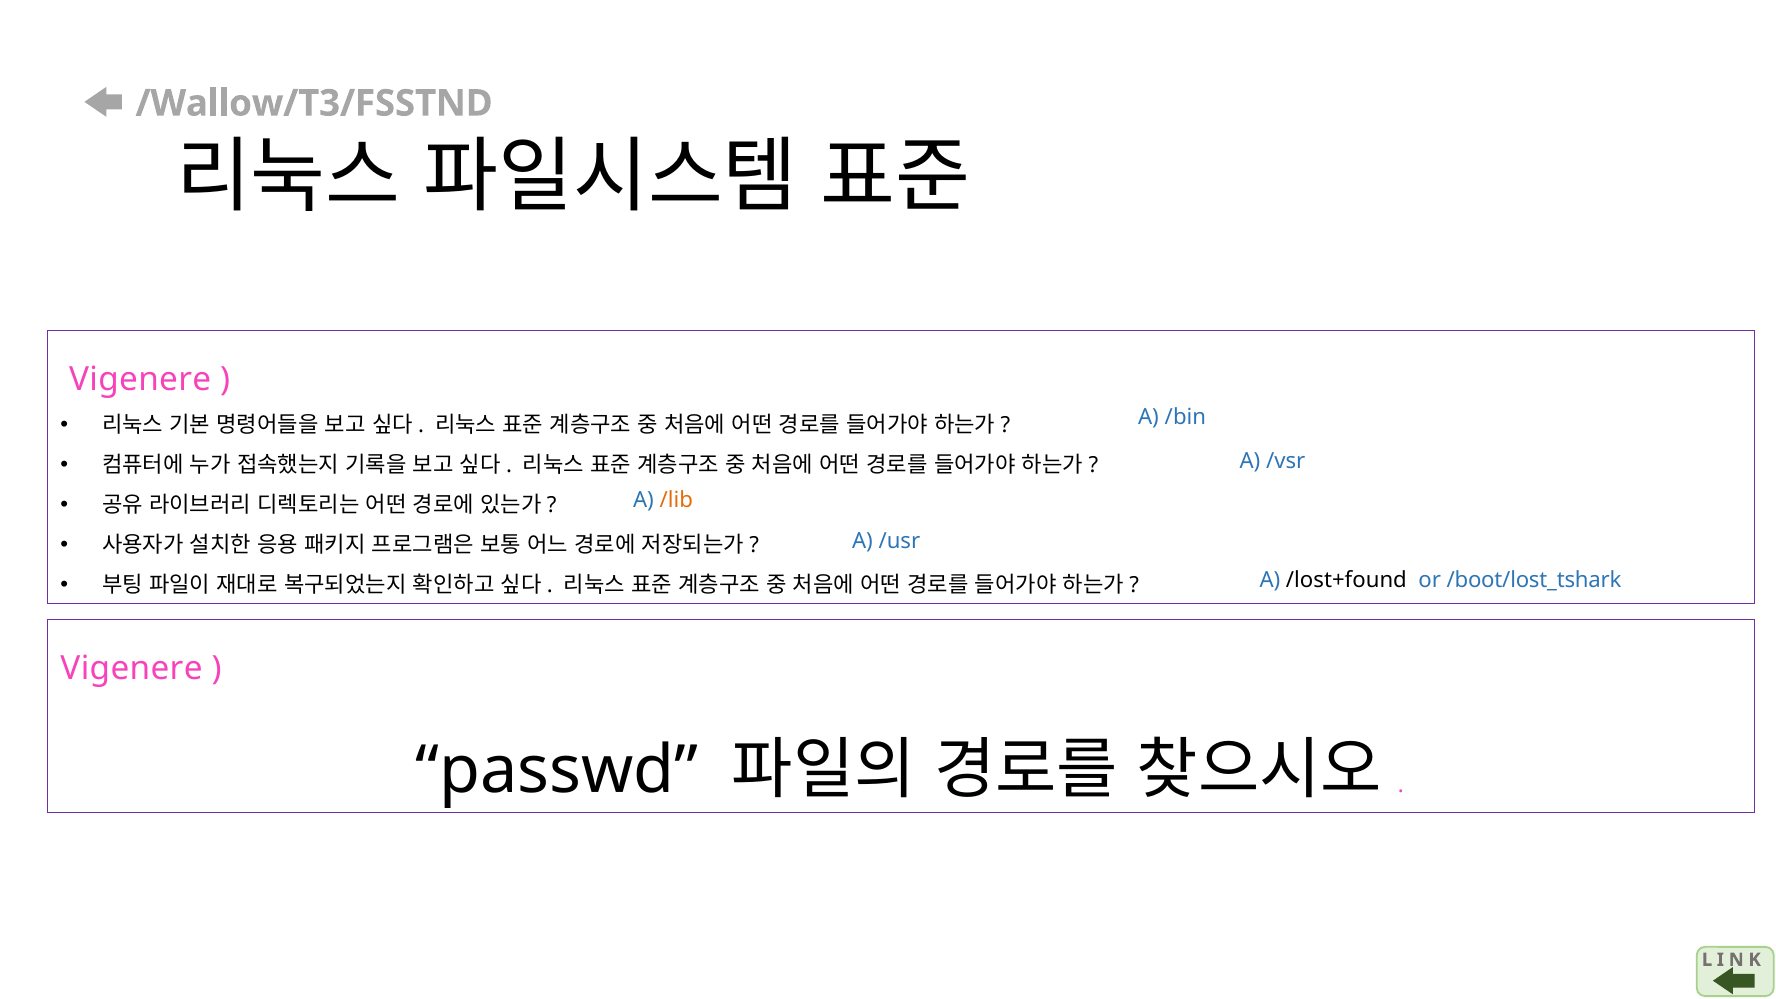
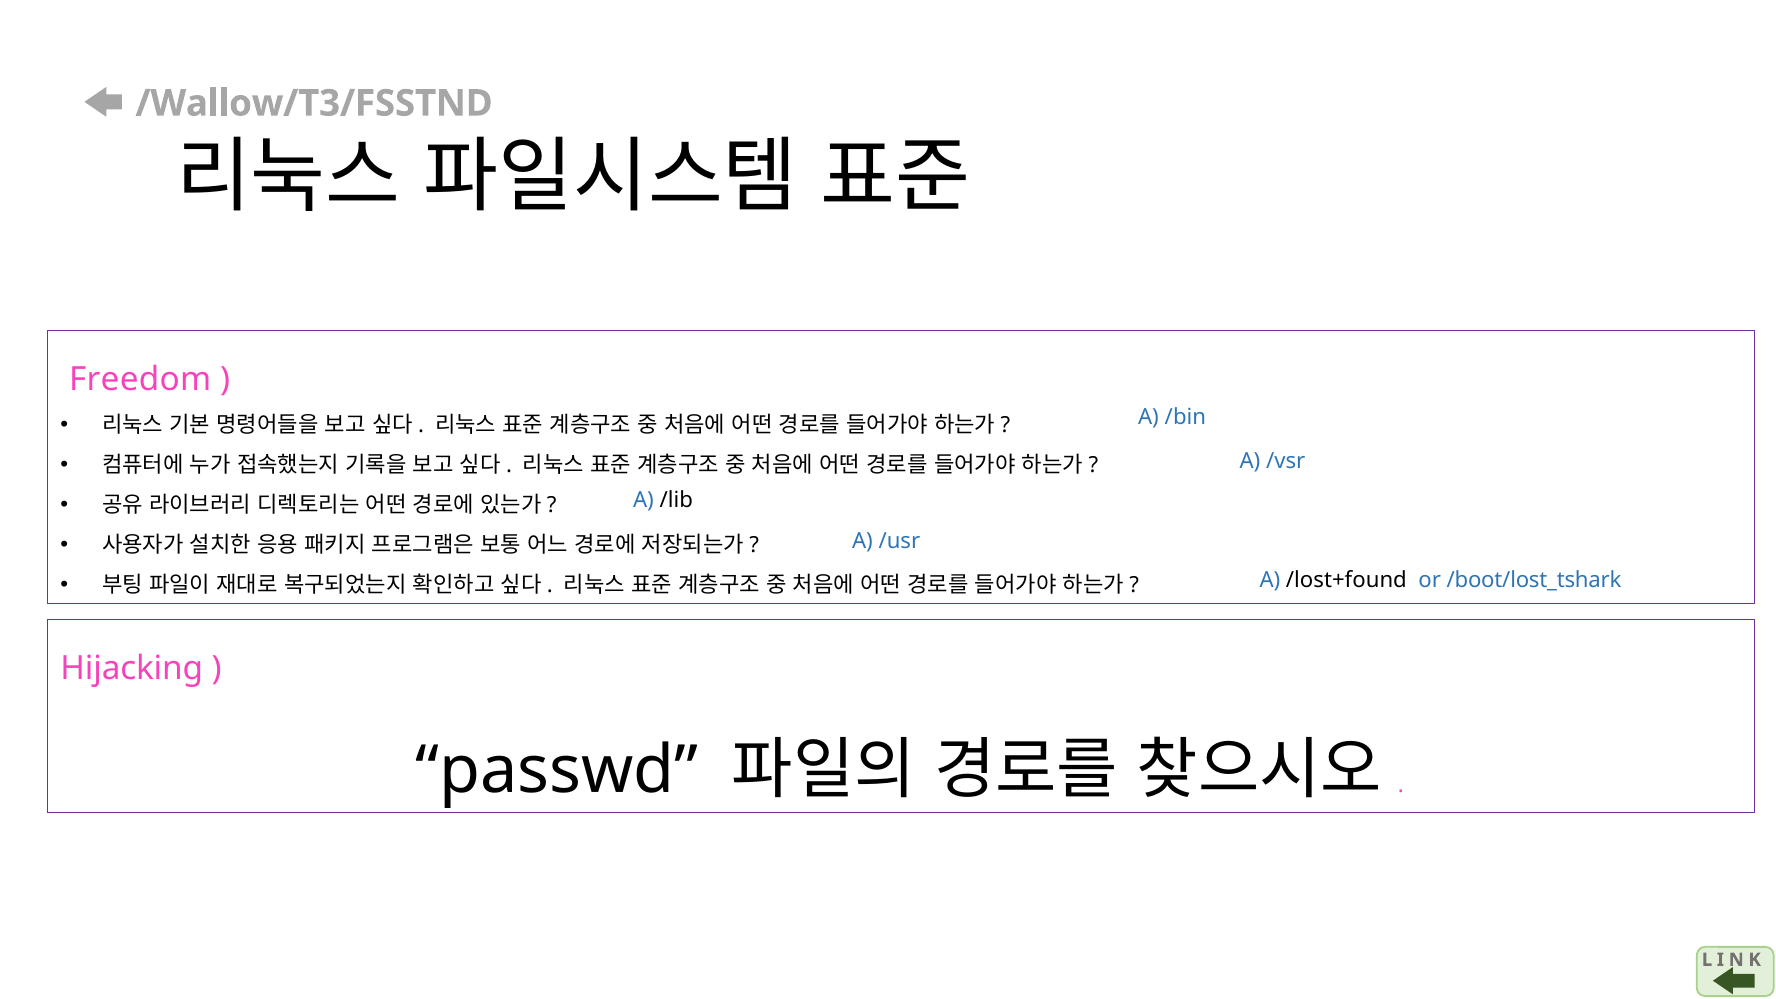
Vigenere at (140, 379): Vigenere -> Freedom
/lib colour: orange -> black
Vigenere at (132, 668): Vigenere -> Hijacking
